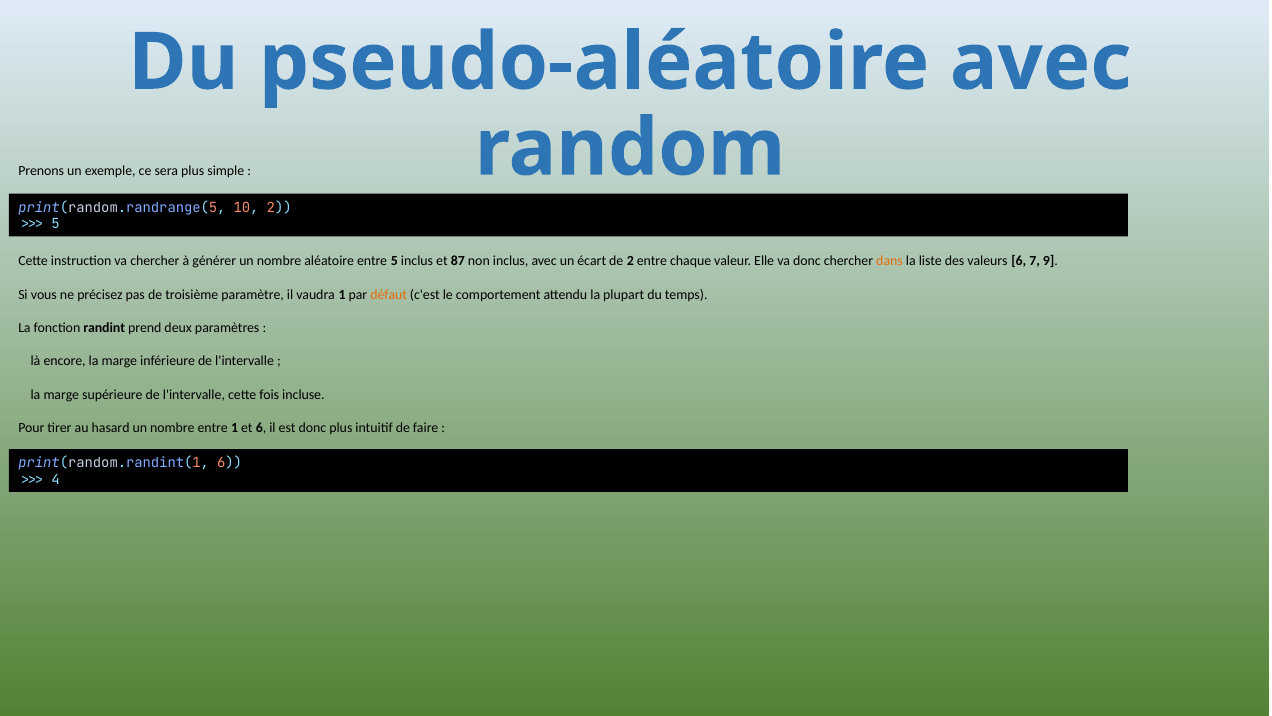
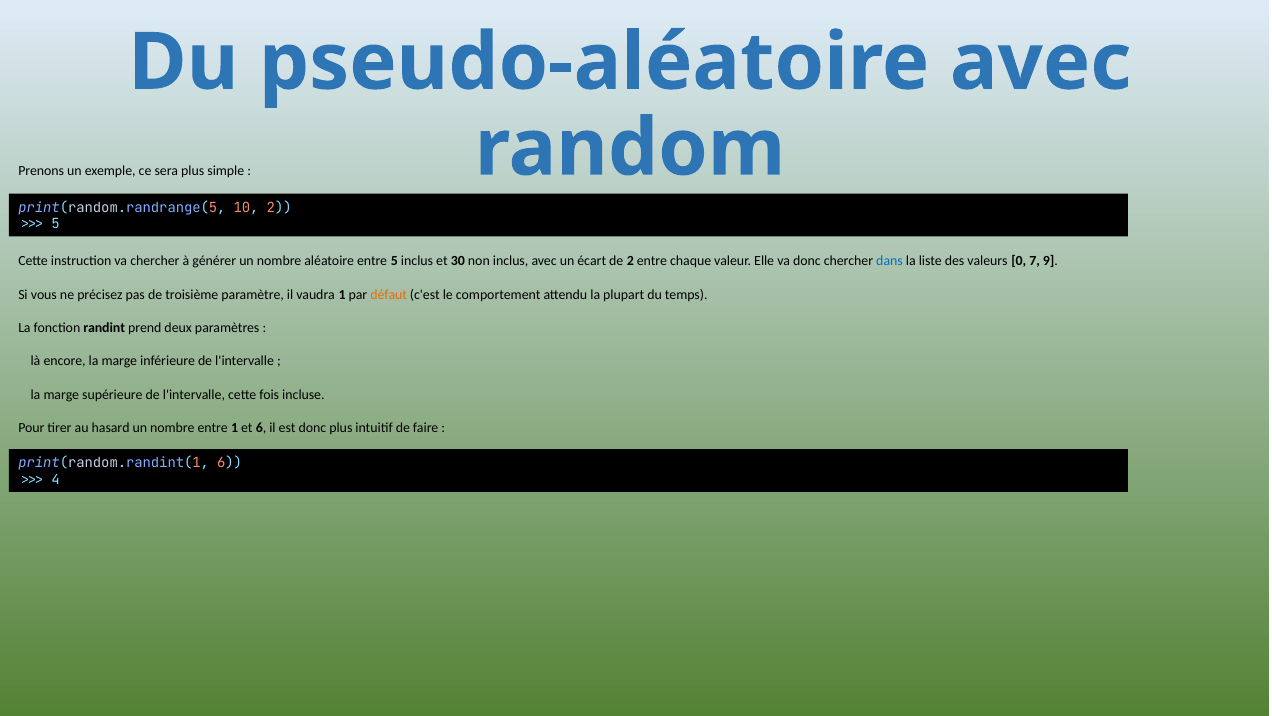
87: 87 -> 30
dans colour: orange -> blue
valeurs 6: 6 -> 0
